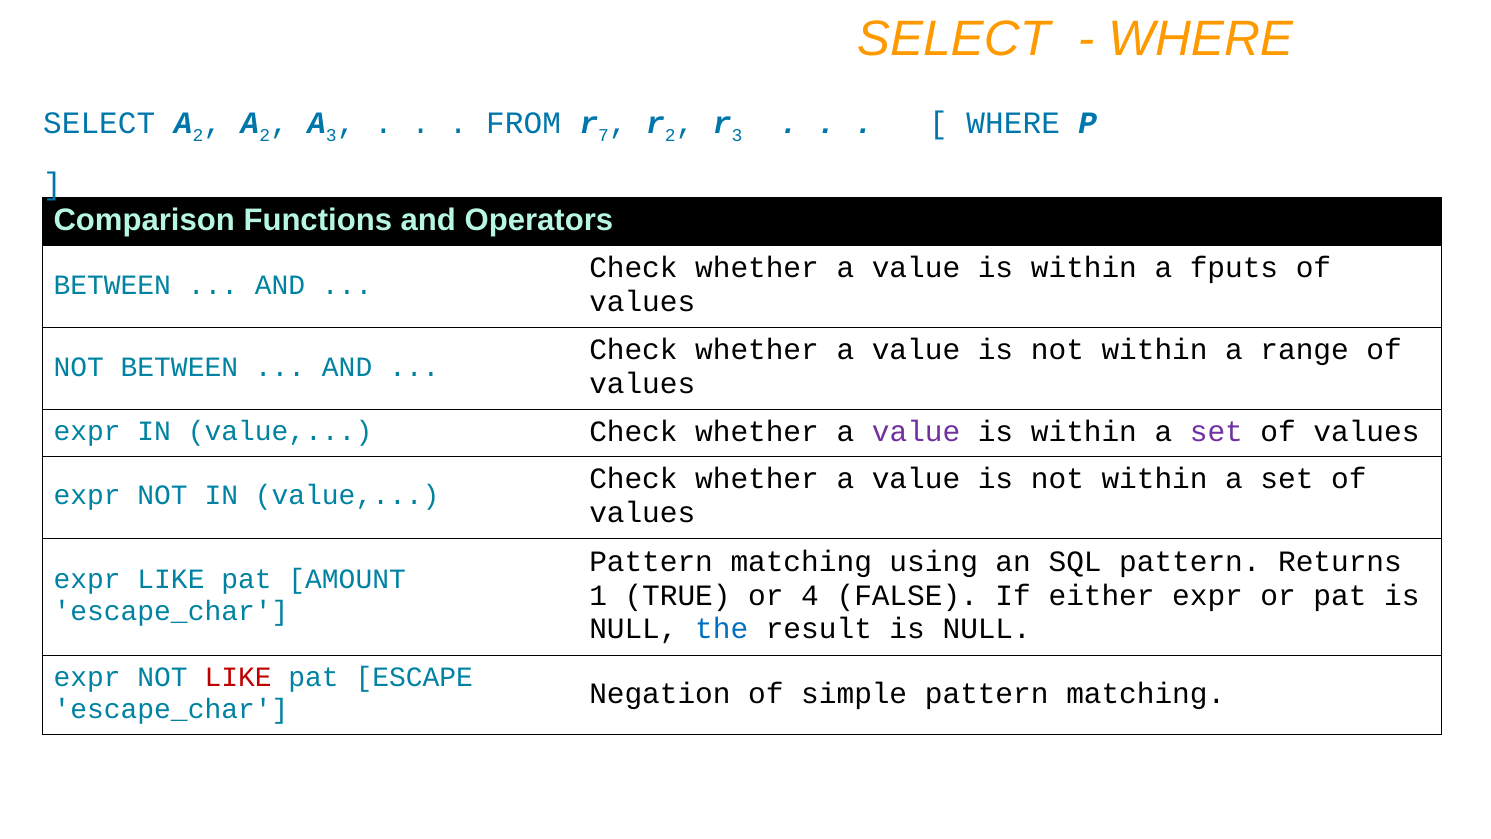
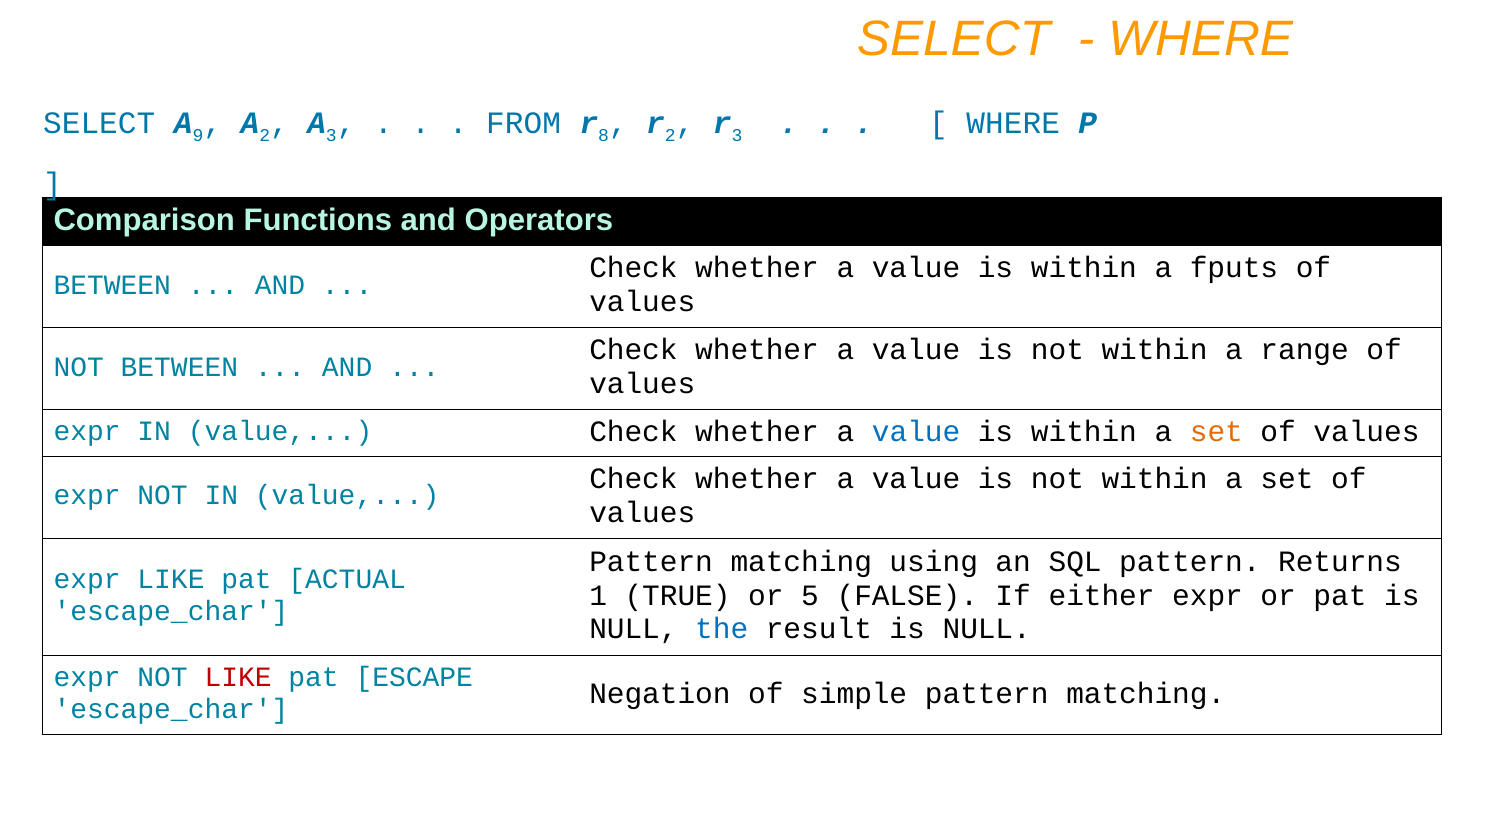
SELECT A 2: 2 -> 9
7: 7 -> 8
value at (916, 431) colour: purple -> blue
set at (1216, 431) colour: purple -> orange
AMOUNT: AMOUNT -> ACTUAL
4: 4 -> 5
